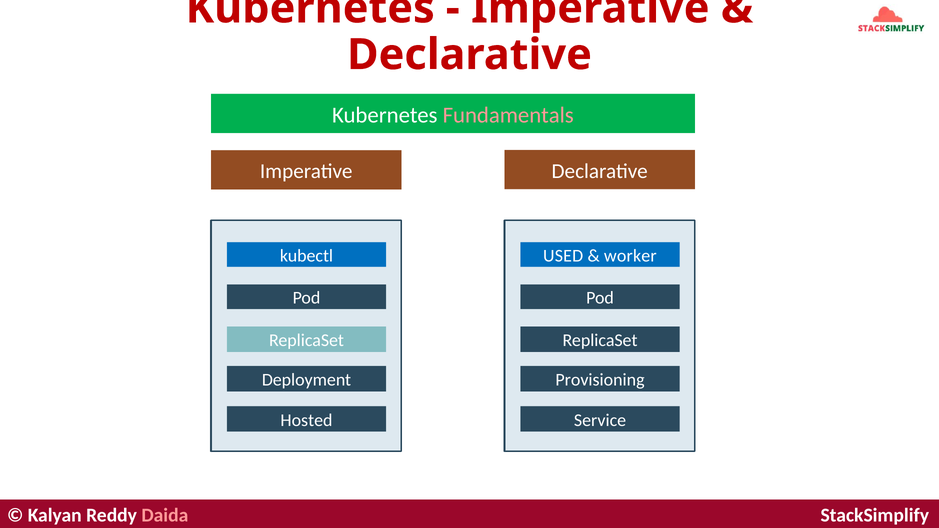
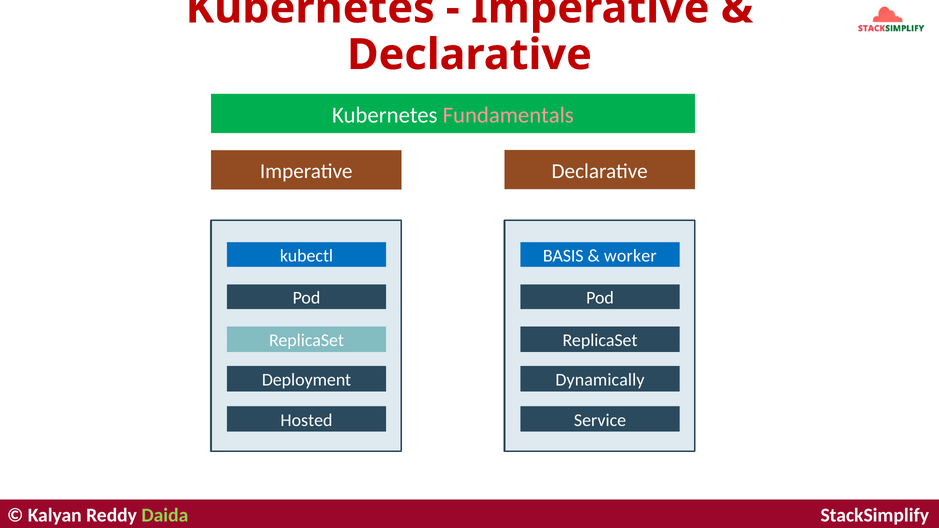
USED: USED -> BASIS
Provisioning: Provisioning -> Dynamically
Daida colour: pink -> light green
